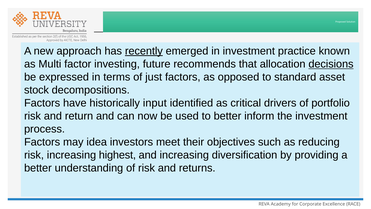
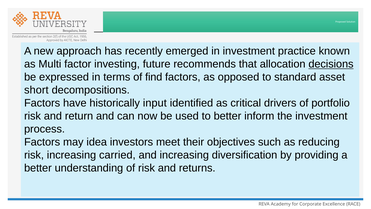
recently underline: present -> none
just: just -> find
stock: stock -> short
highest: highest -> carried
